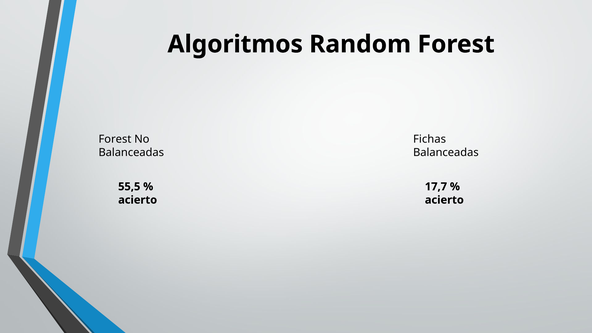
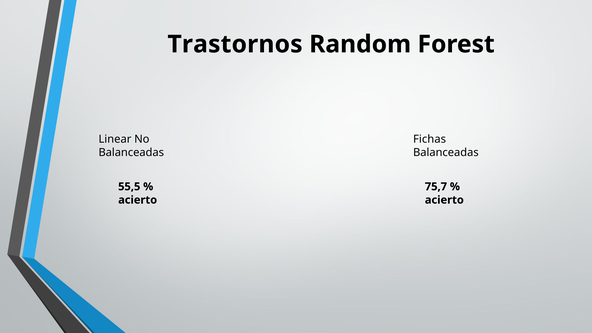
Algoritmos: Algoritmos -> Trastornos
Forest at (115, 139): Forest -> Linear
17,7: 17,7 -> 75,7
